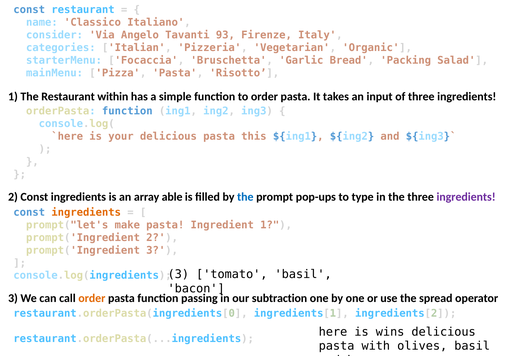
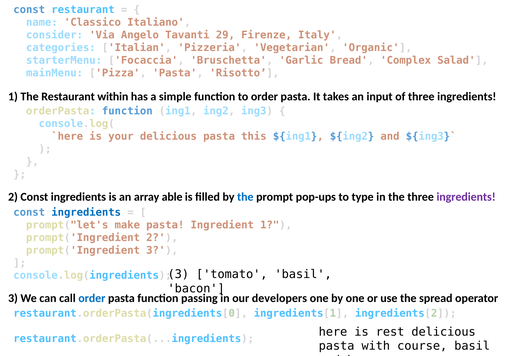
93: 93 -> 29
Packing: Packing -> Complex
ingredients at (86, 212) colour: orange -> blue
order at (92, 298) colour: orange -> blue
subtraction: subtraction -> developers
wins: wins -> rest
olives: olives -> course
